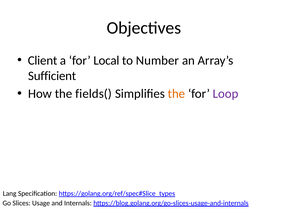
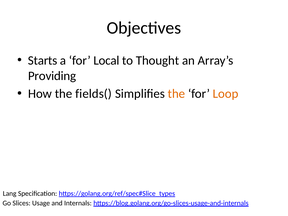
Client: Client -> Starts
Number: Number -> Thought
Sufficient: Sufficient -> Providing
Loop colour: purple -> orange
